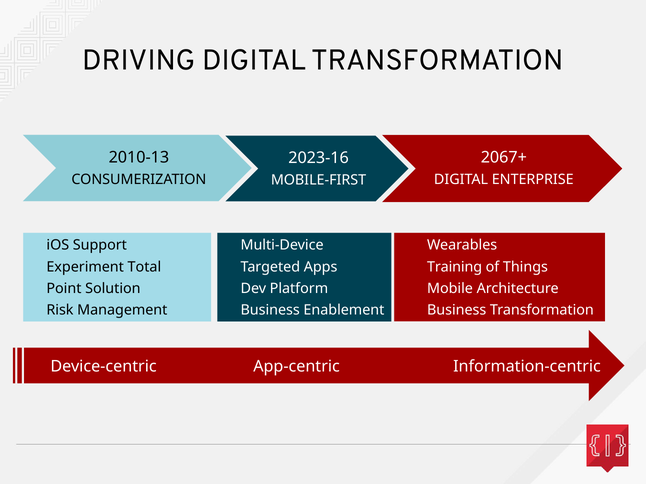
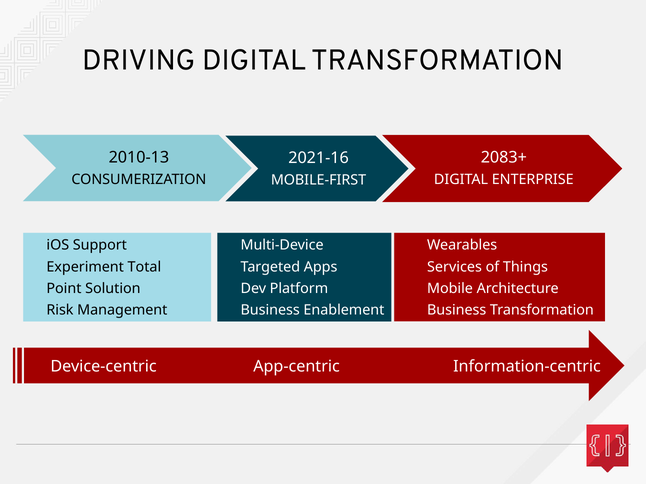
2067+: 2067+ -> 2083+
2023-16: 2023-16 -> 2021-16
Training: Training -> Services
